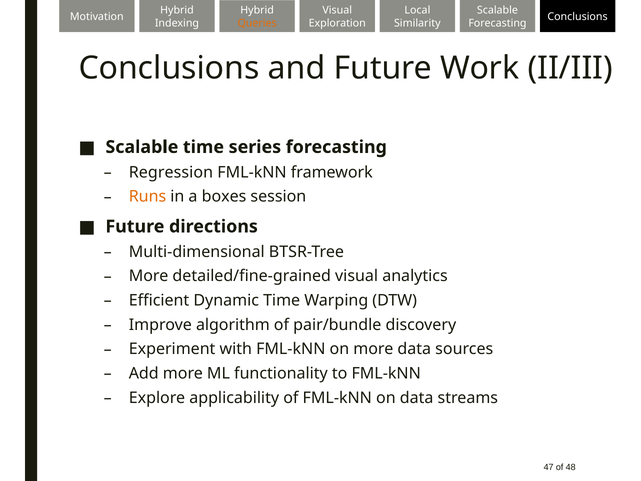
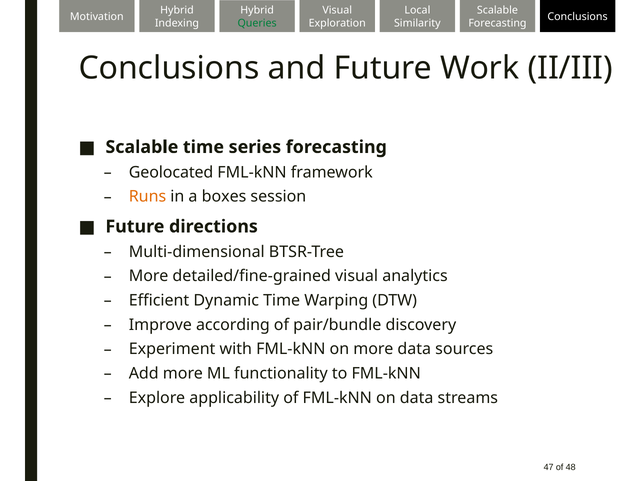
Queries colour: orange -> green
Regression: Regression -> Geolocated
algorithm: algorithm -> according
